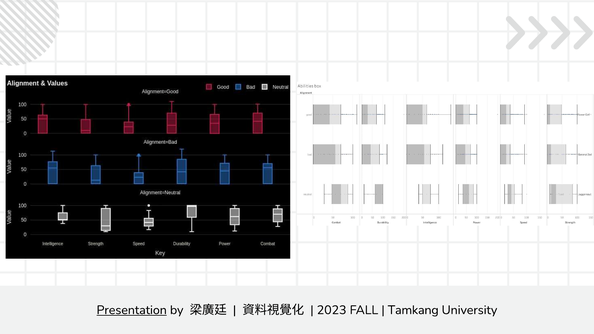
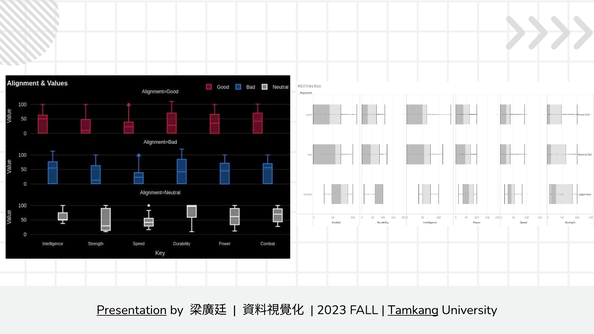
Tamkang underline: none -> present
